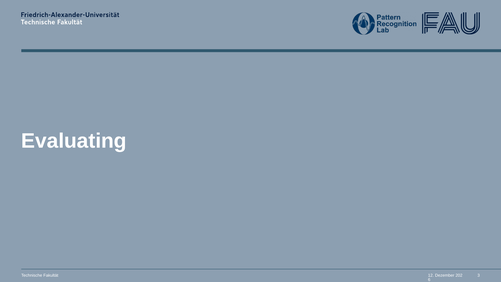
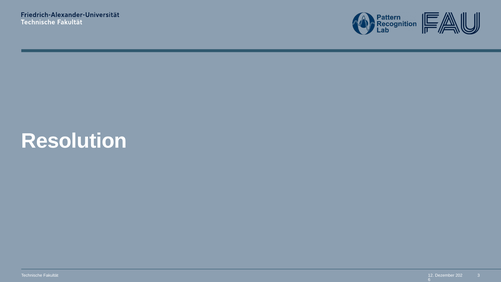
Evaluating: Evaluating -> Resolution
